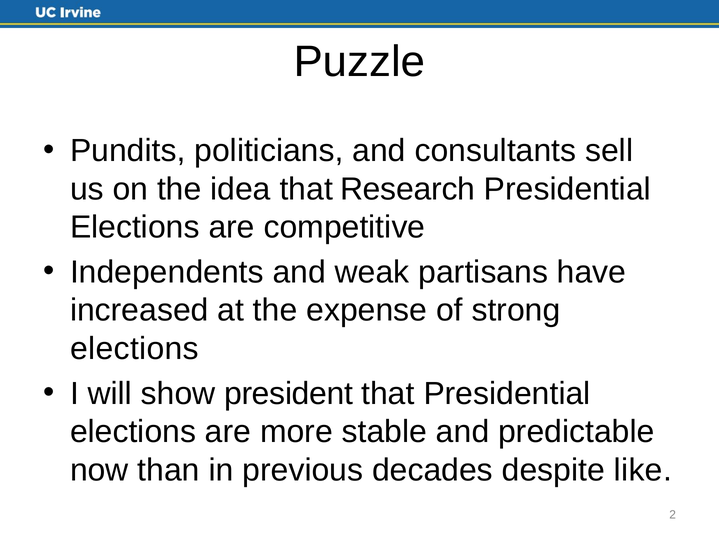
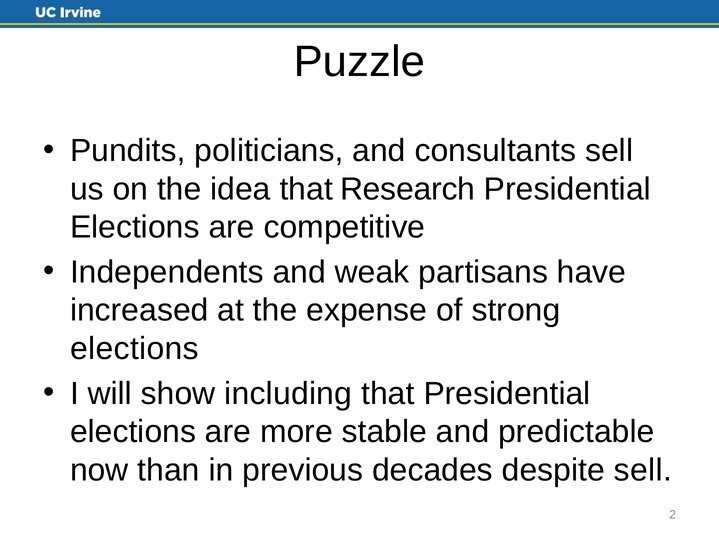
president: president -> including
despite like: like -> sell
